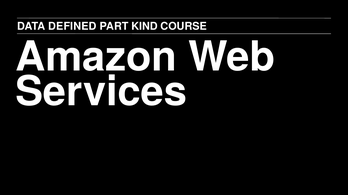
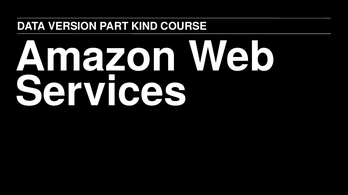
DEFINED: DEFINED -> VERSION
